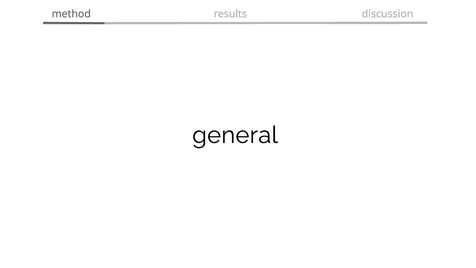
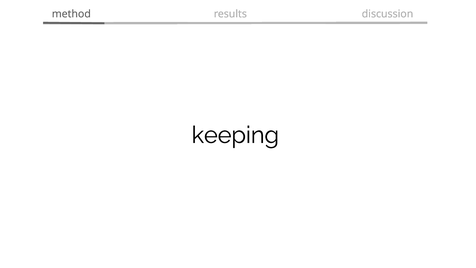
general: general -> keeping
